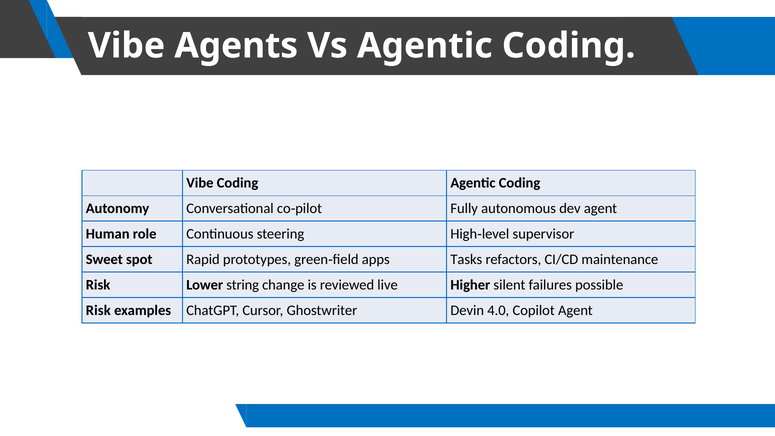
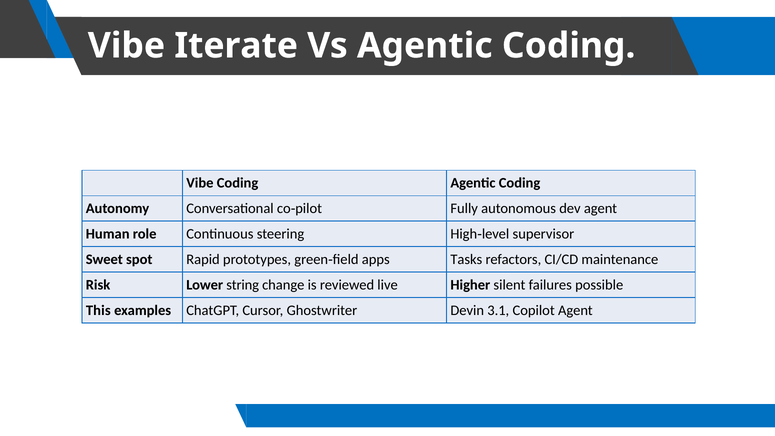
Agents: Agents -> Iterate
Risk at (98, 310): Risk -> This
4.0: 4.0 -> 3.1
